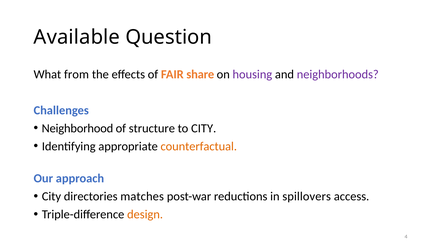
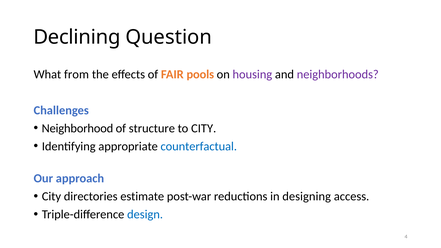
Available: Available -> Declining
share: share -> pools
counterfactual colour: orange -> blue
matches: matches -> estimate
spillovers: spillovers -> designing
design colour: orange -> blue
